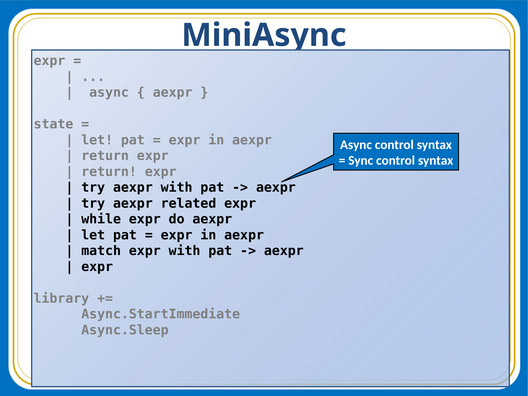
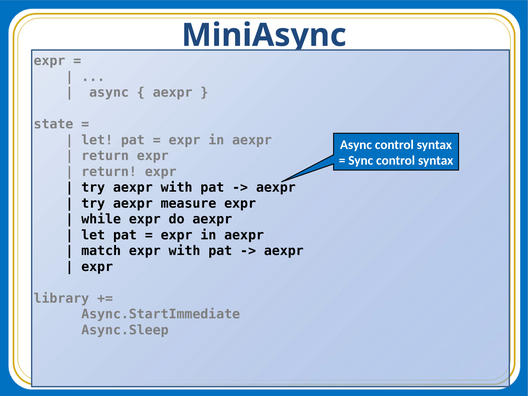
related: related -> measure
